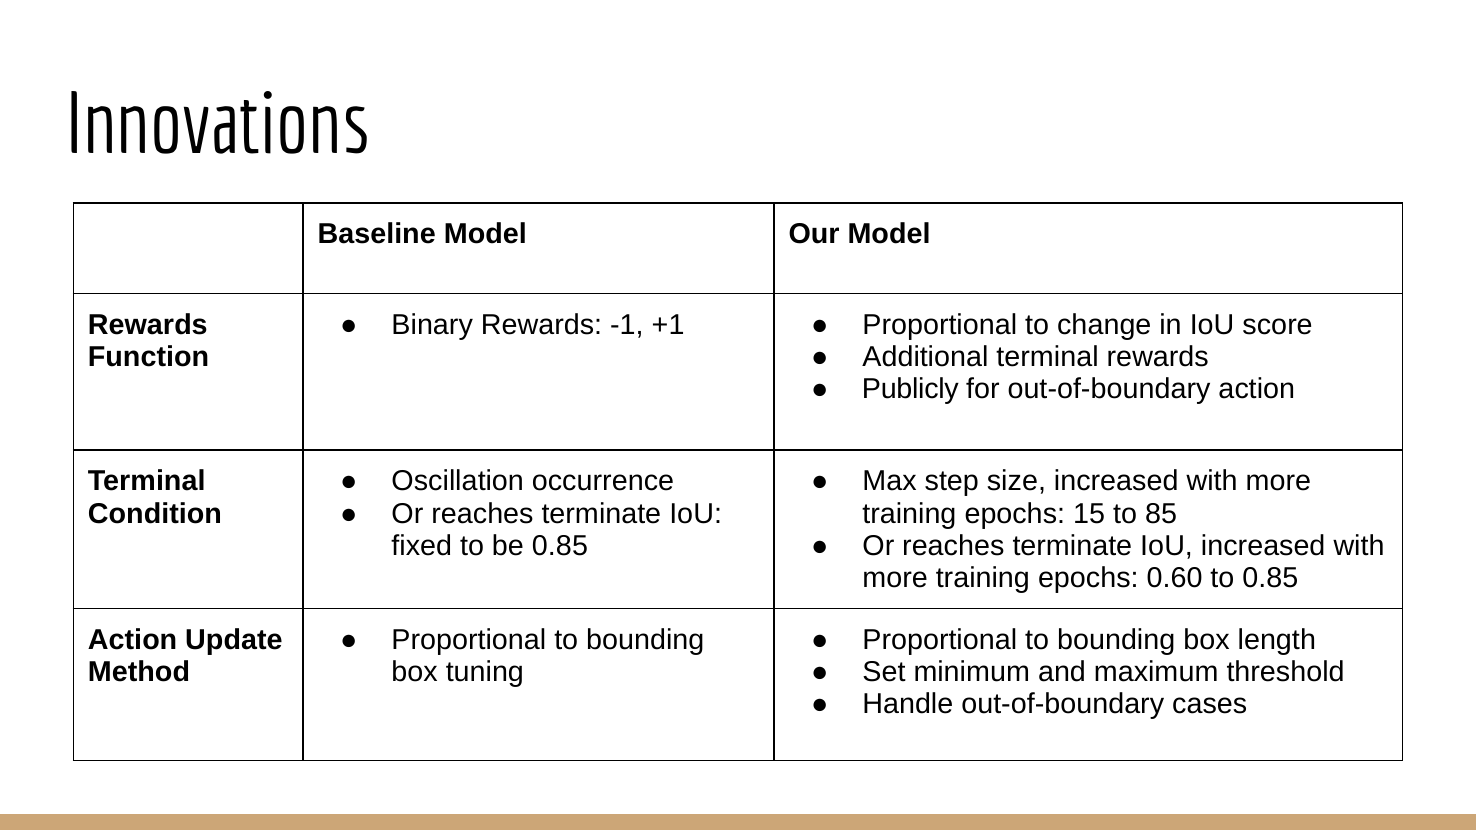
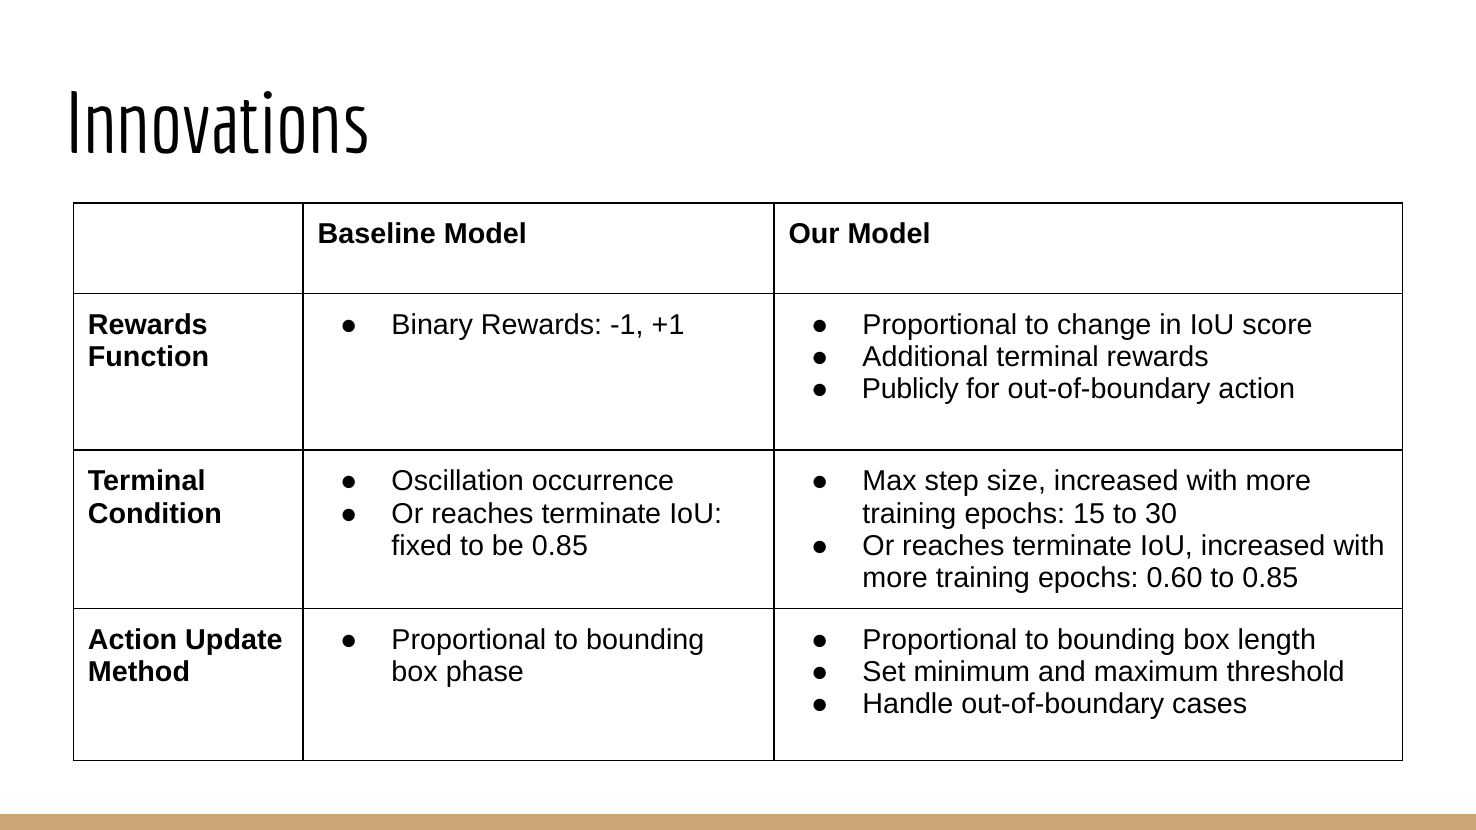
85: 85 -> 30
tuning: tuning -> phase
